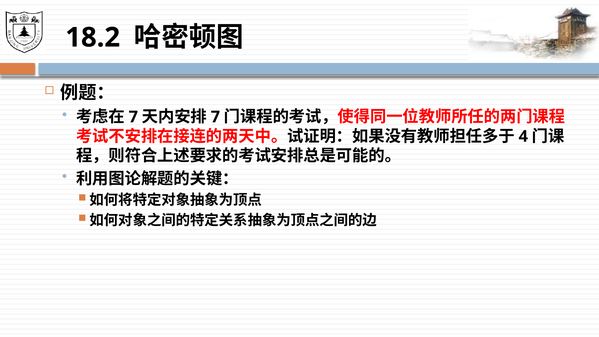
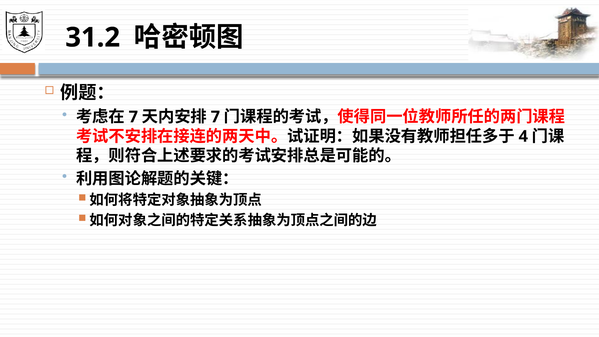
18.2: 18.2 -> 31.2
